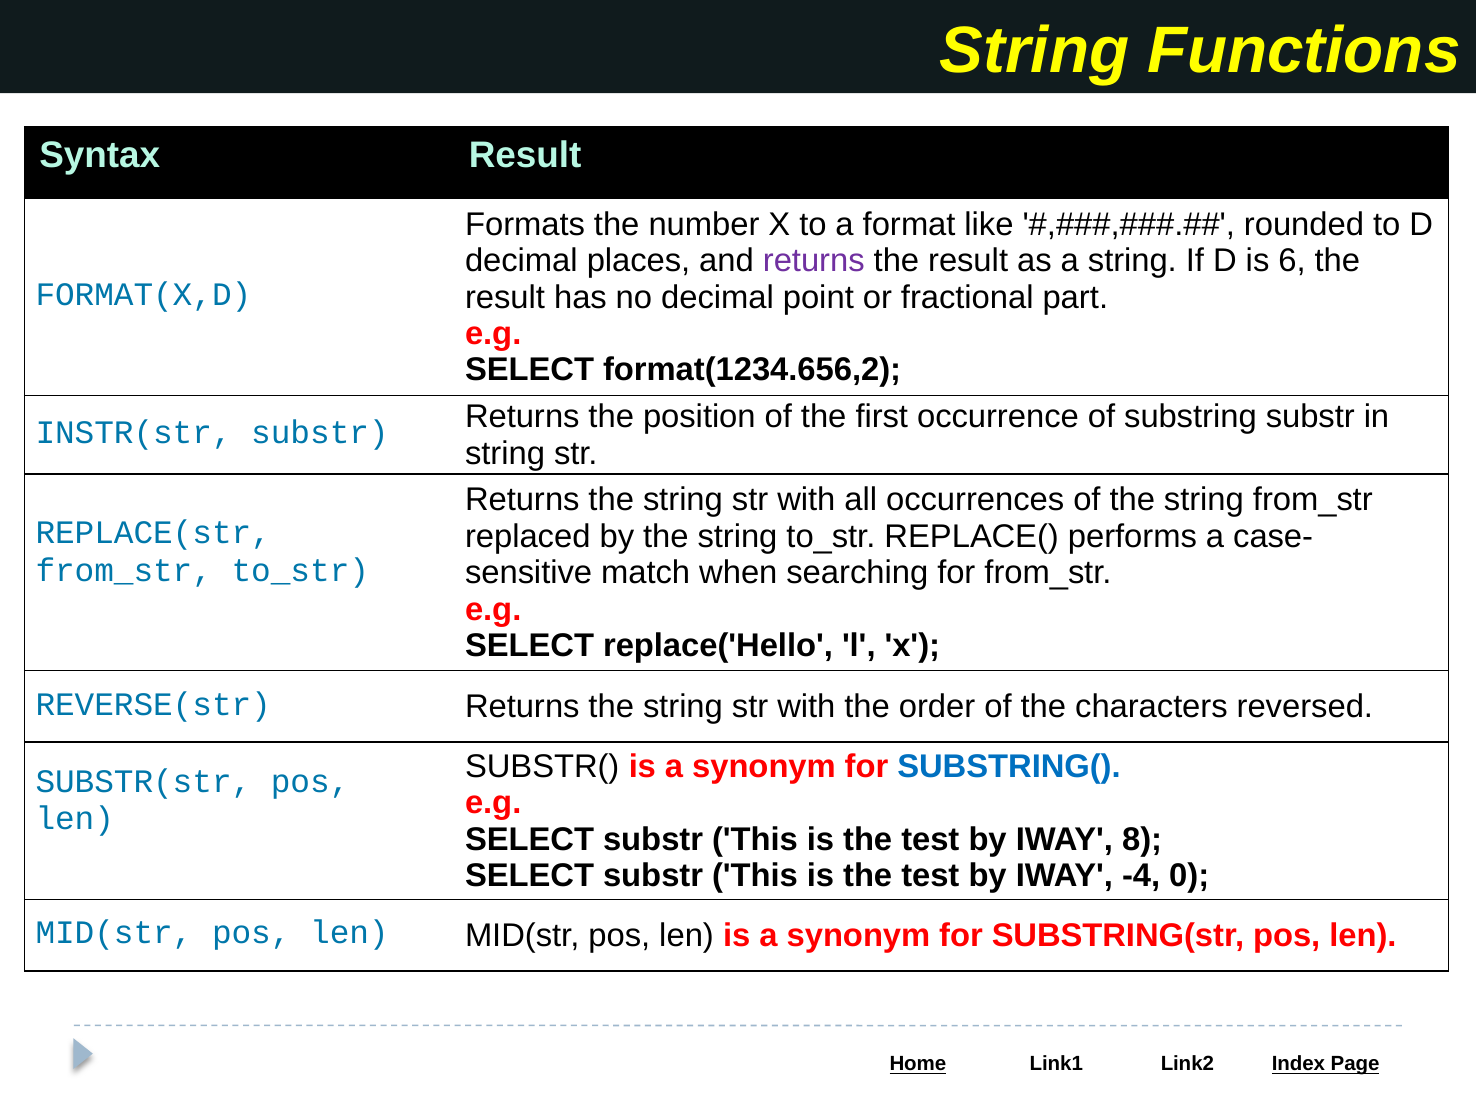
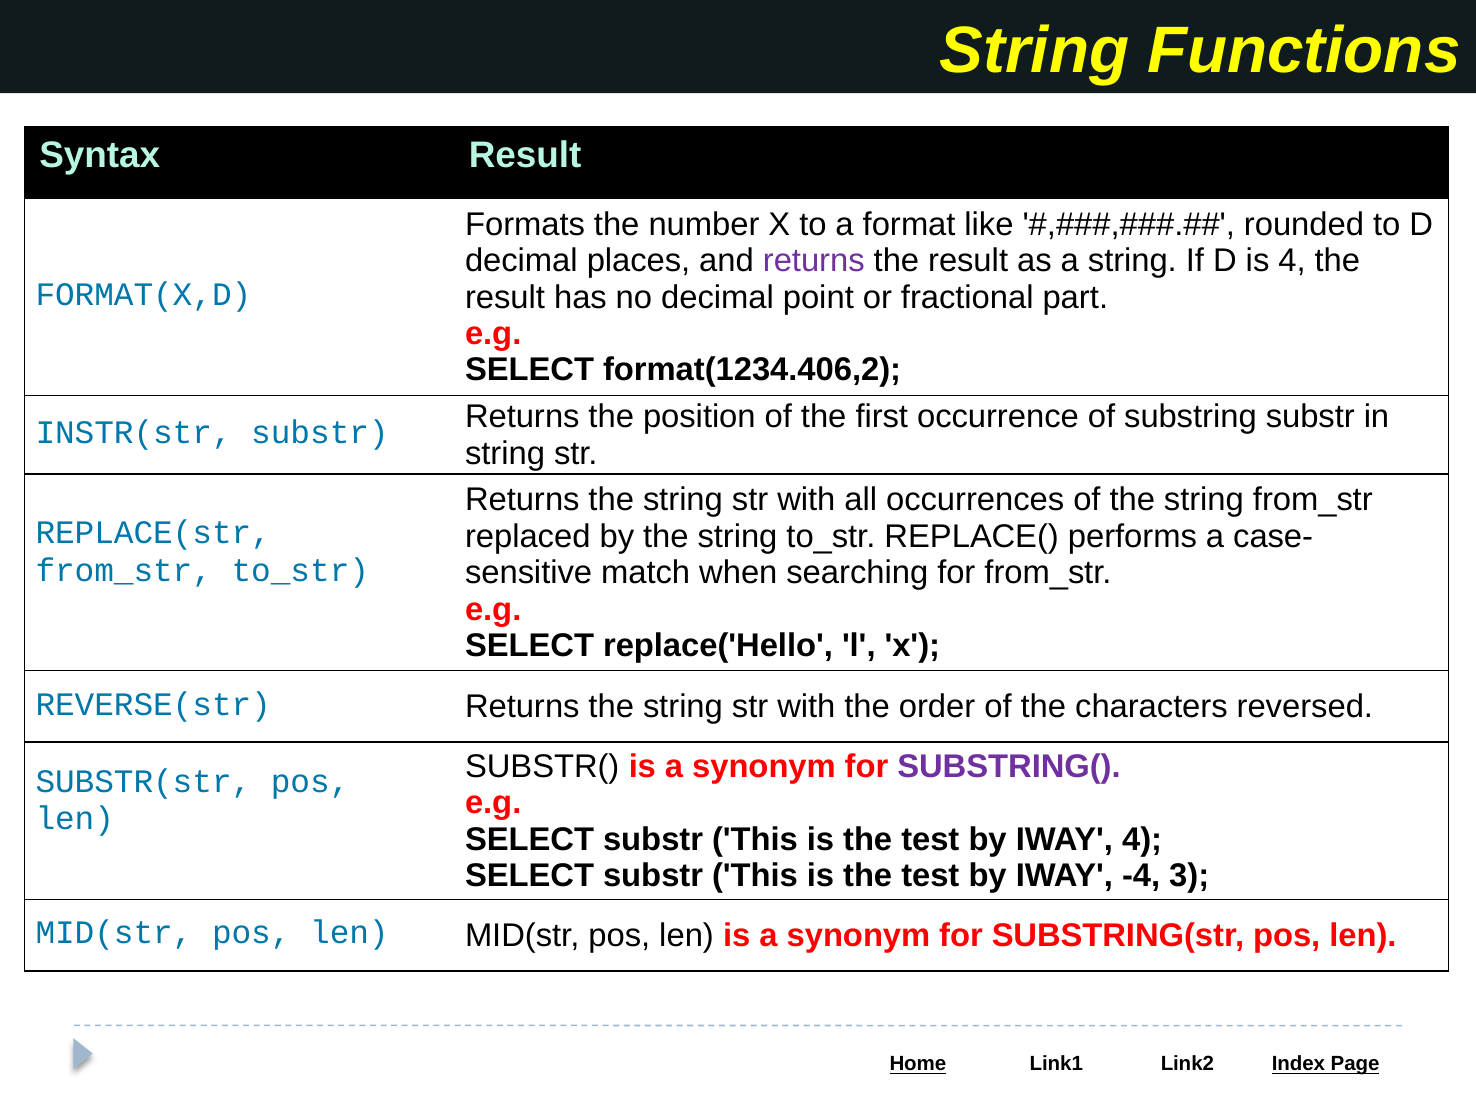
is 6: 6 -> 4
format(1234.656,2: format(1234.656,2 -> format(1234.406,2
SUBSTRING( colour: blue -> purple
IWAY 8: 8 -> 4
0: 0 -> 3
